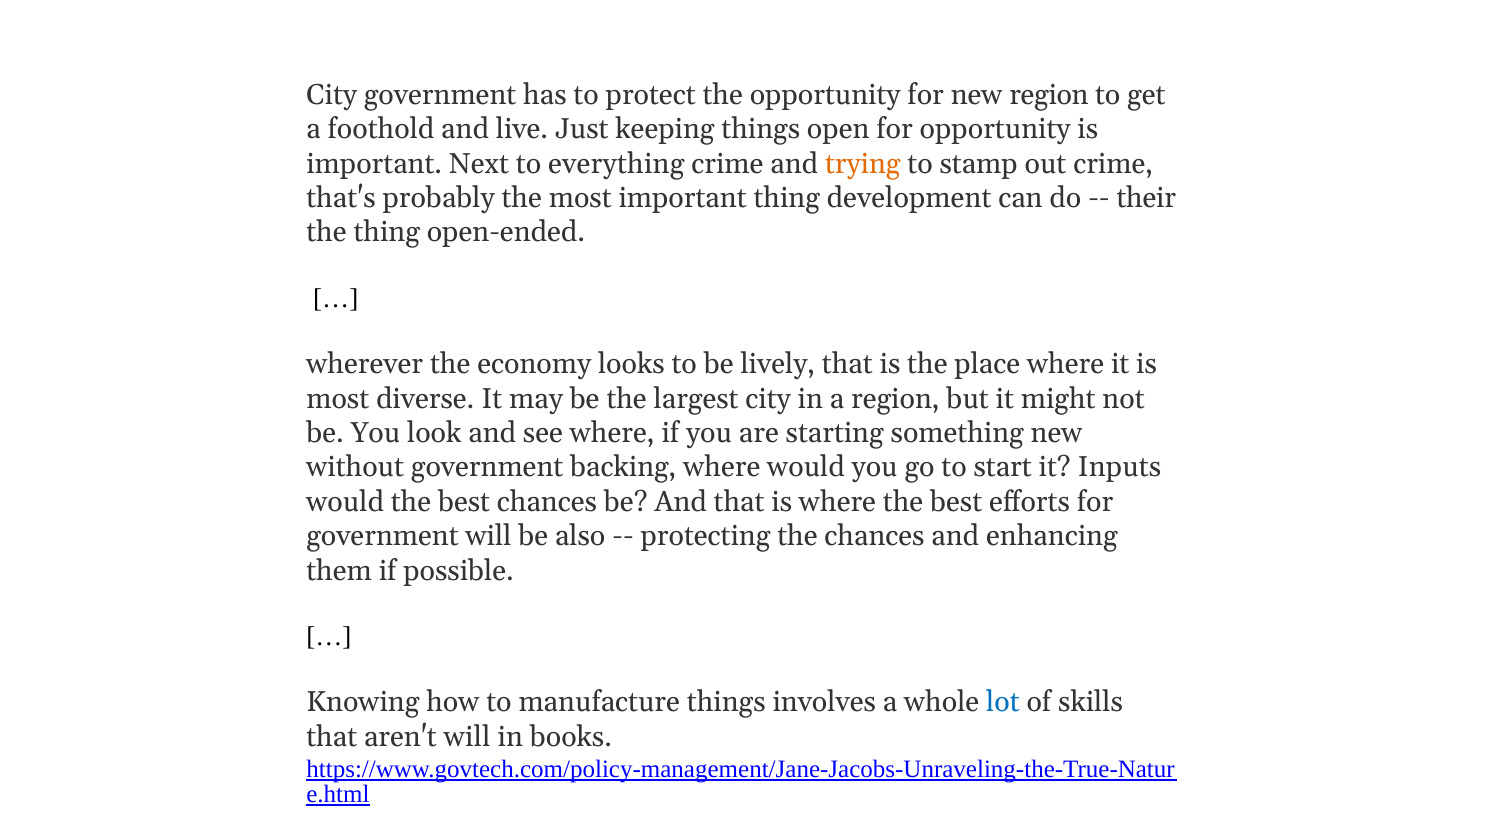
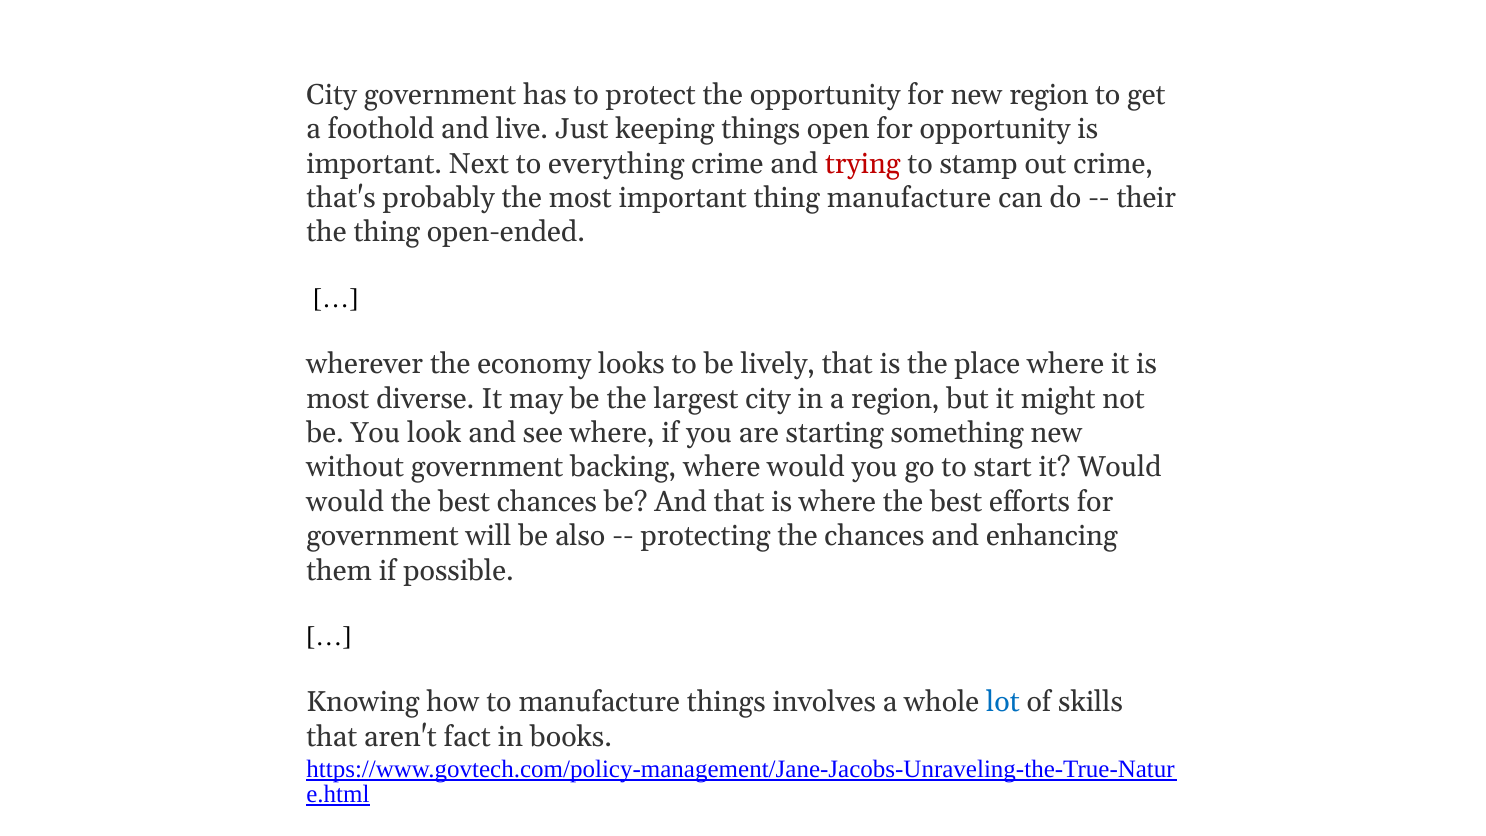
trying colour: orange -> red
thing development: development -> manufacture
it Inputs: Inputs -> Would
aren't will: will -> fact
